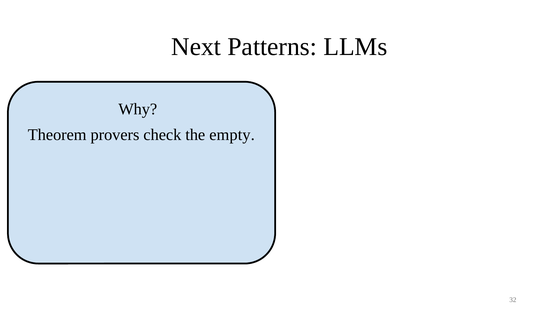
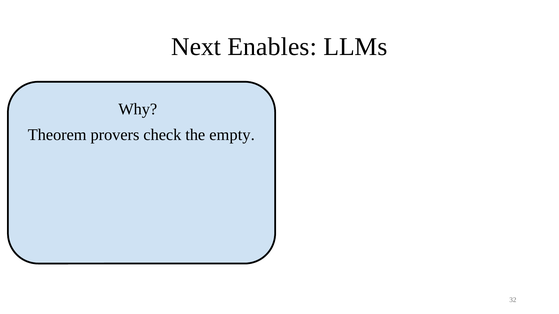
Patterns: Patterns -> Enables
